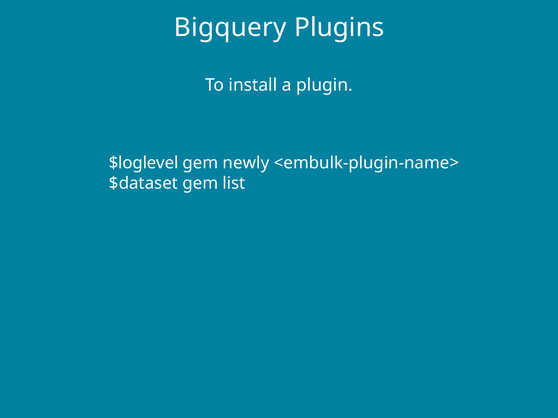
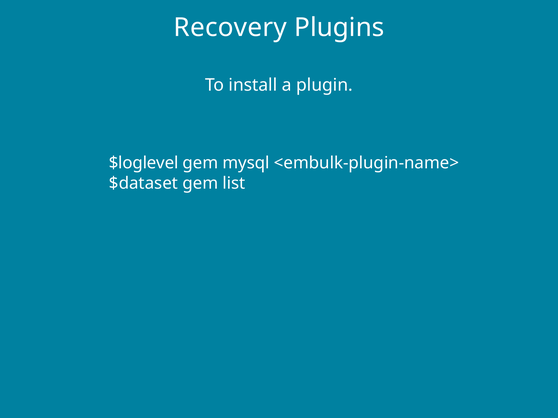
Bigquery: Bigquery -> Recovery
newly: newly -> mysql
